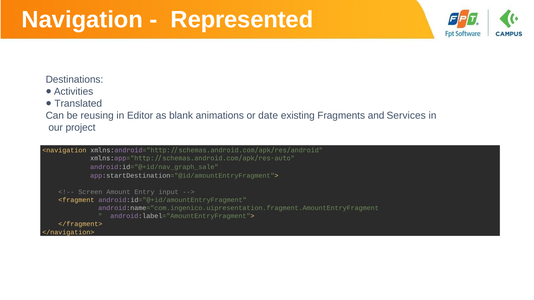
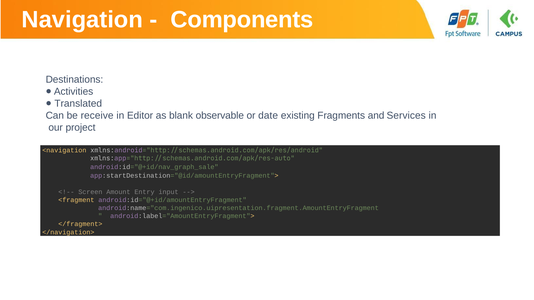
Represented: Represented -> Components
reusing: reusing -> receive
animations: animations -> observable
